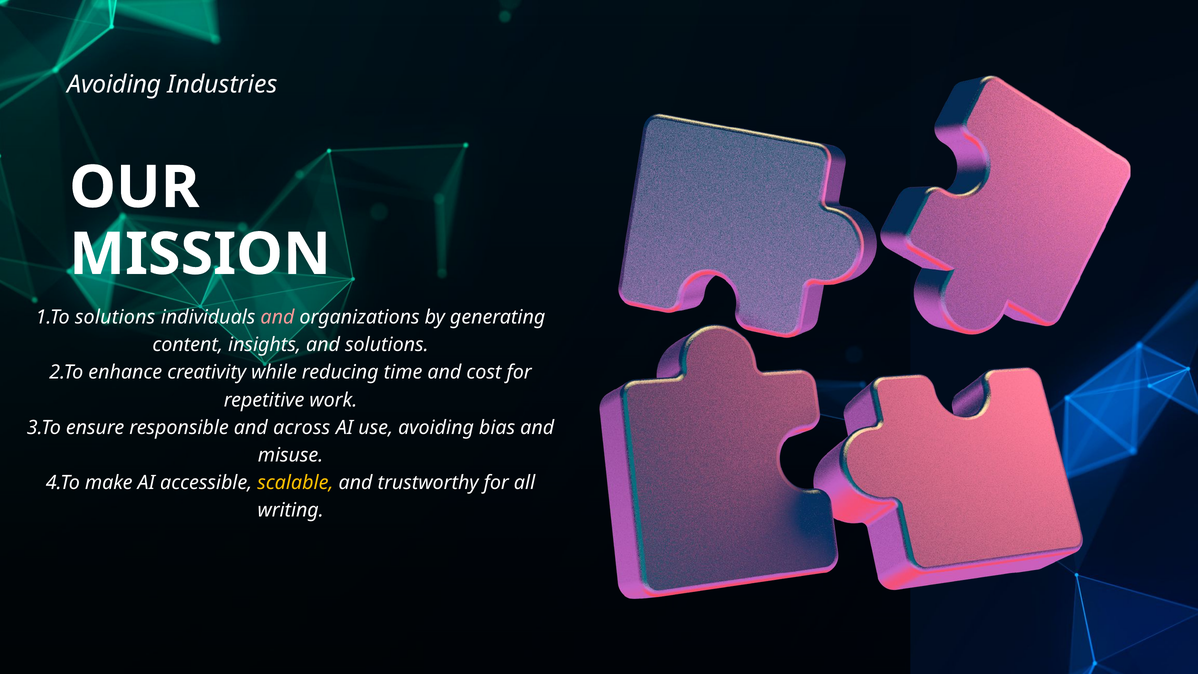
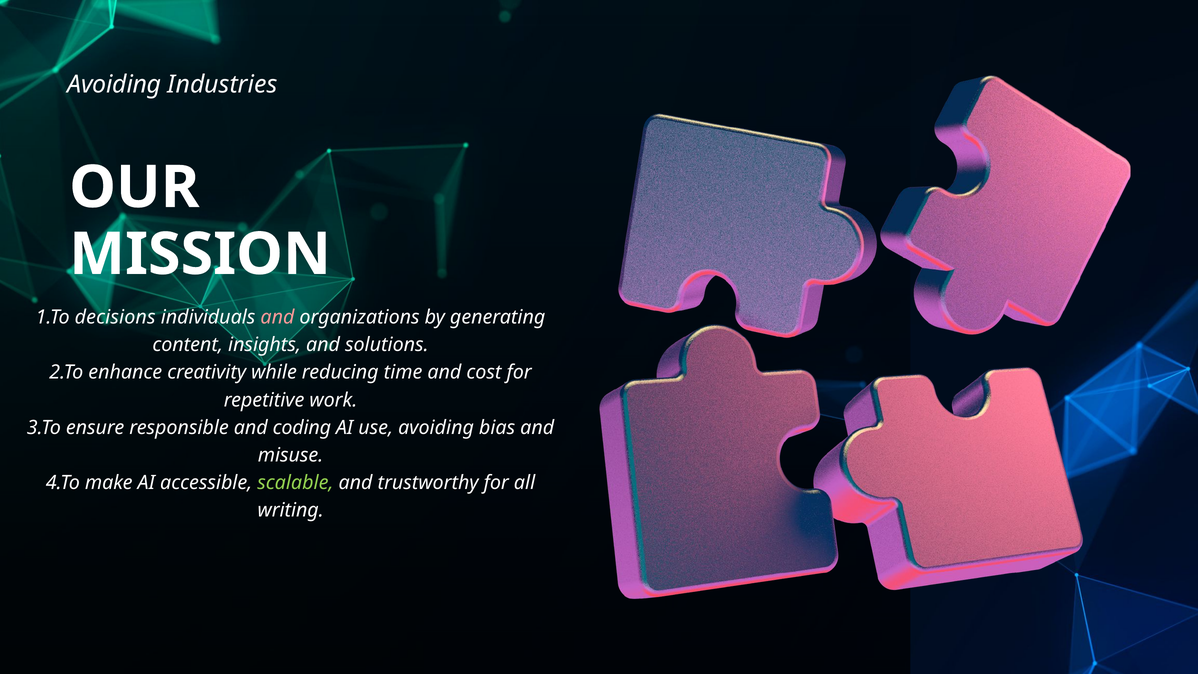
1.To solutions: solutions -> decisions
across: across -> coding
scalable colour: yellow -> light green
